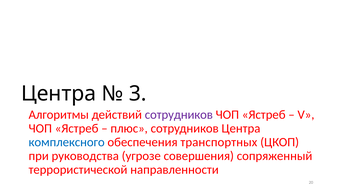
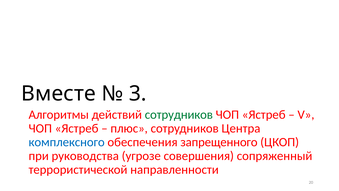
Центра at (59, 93): Центра -> Вместе
сотрудников at (179, 114) colour: purple -> green
транспортных: транспортных -> запрещенного
